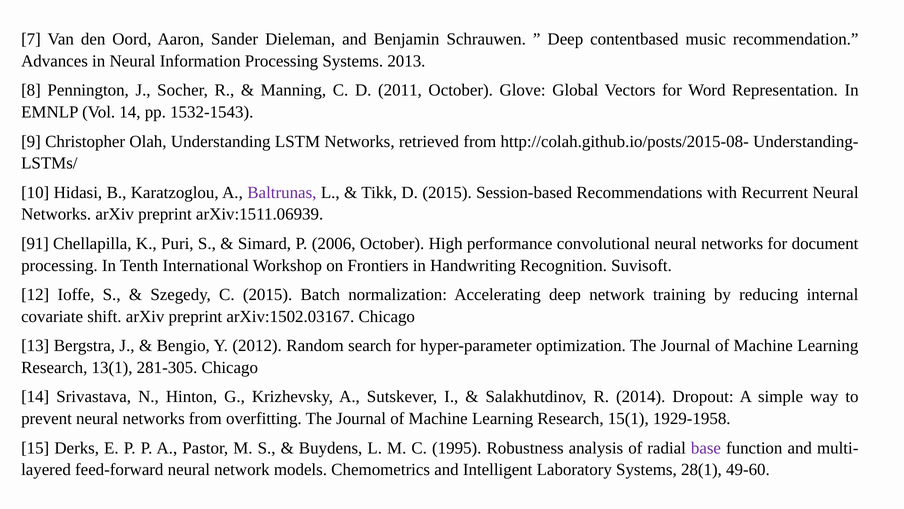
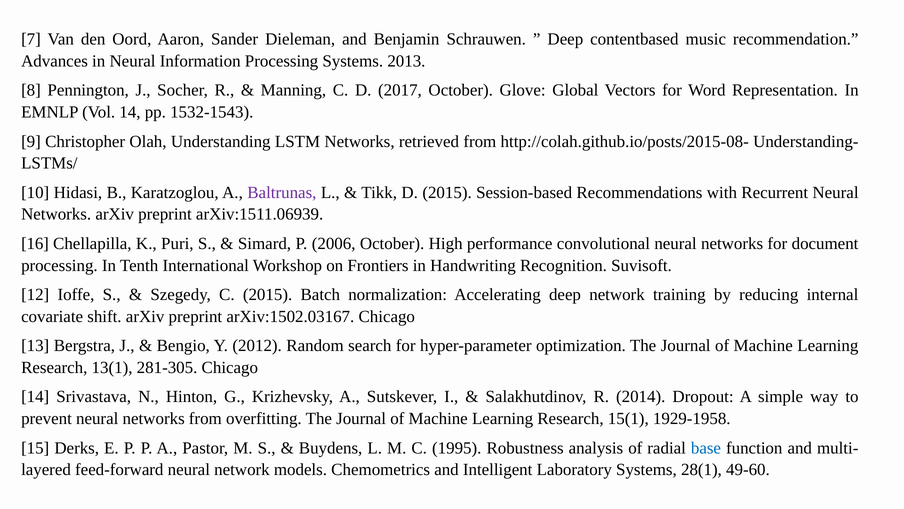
2011: 2011 -> 2017
91: 91 -> 16
base colour: purple -> blue
